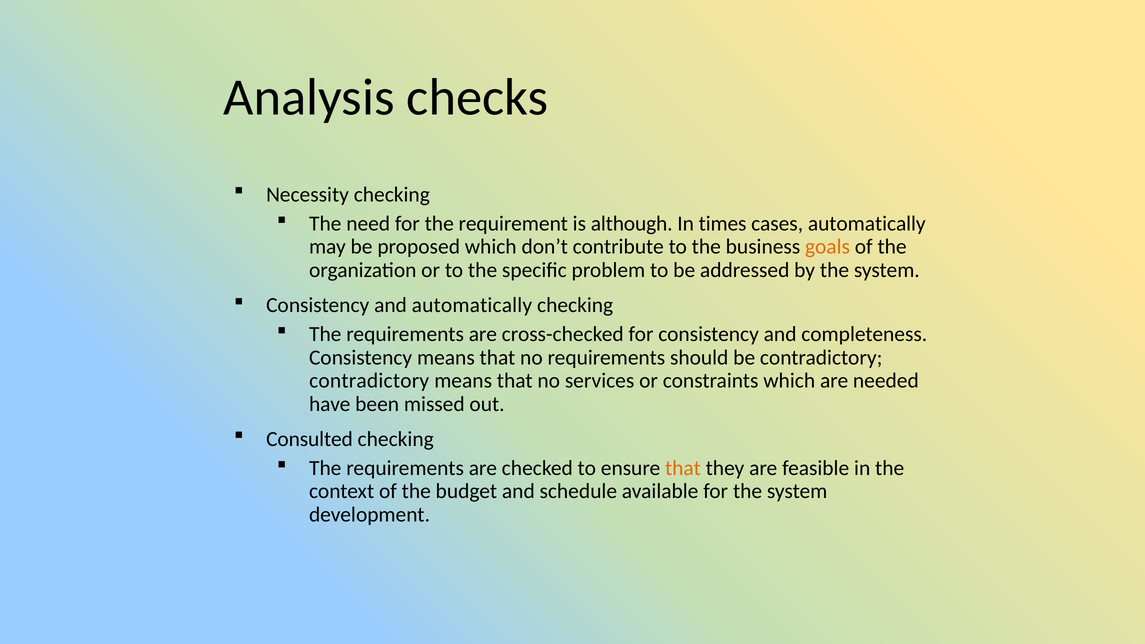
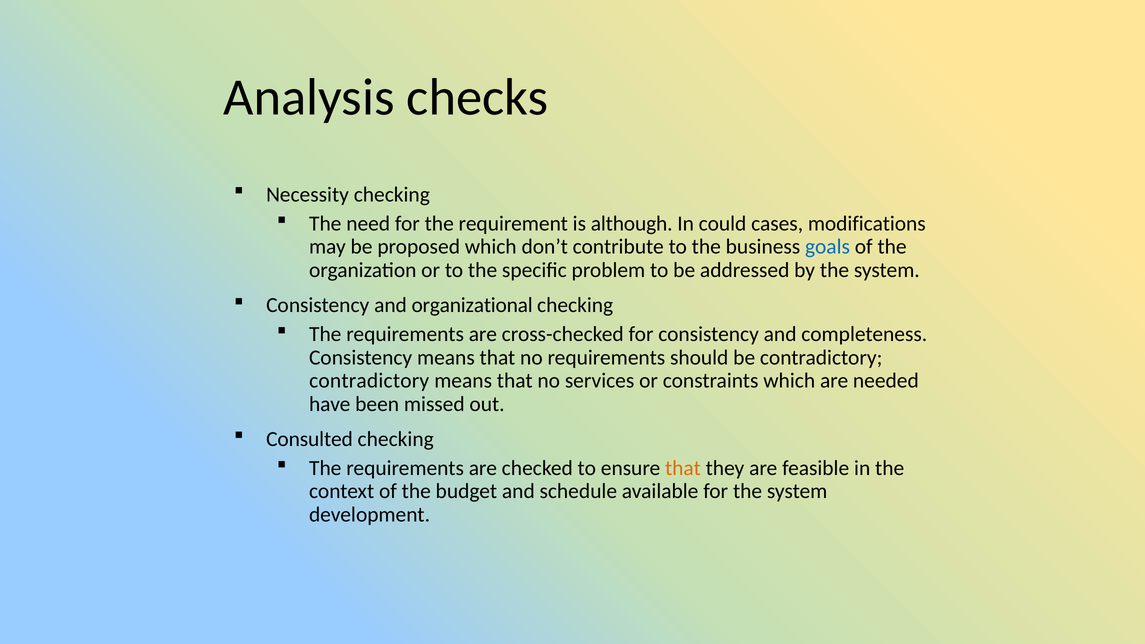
times: times -> could
cases automatically: automatically -> modifications
goals colour: orange -> blue
and automatically: automatically -> organizational
